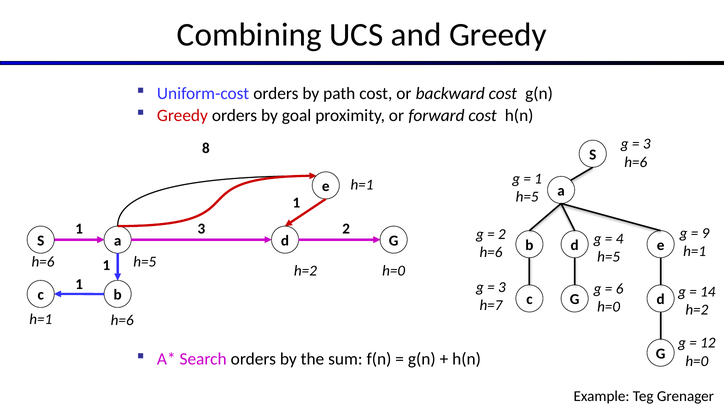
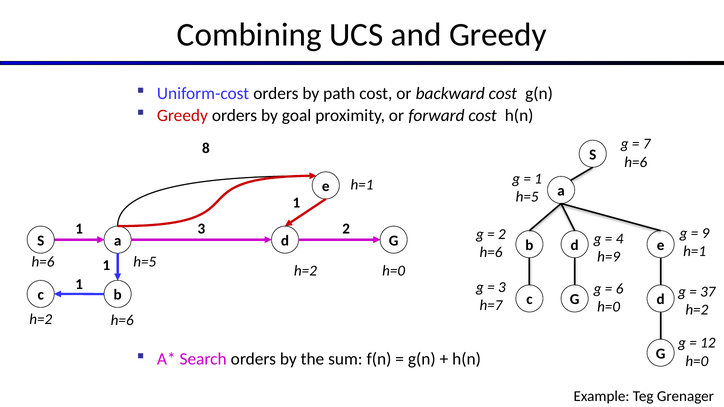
3 at (647, 144): 3 -> 7
h=5 at (609, 257): h=5 -> h=9
14: 14 -> 37
h=1 at (41, 320): h=1 -> h=2
